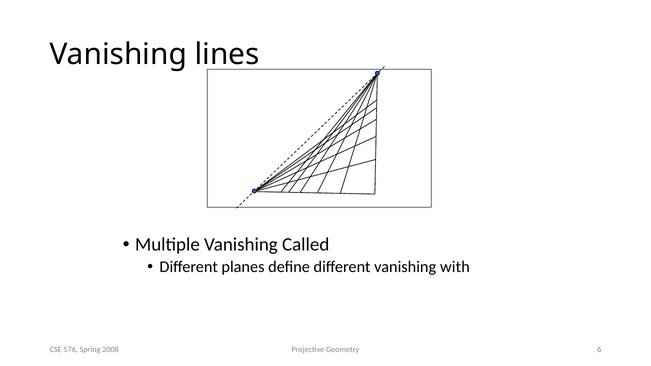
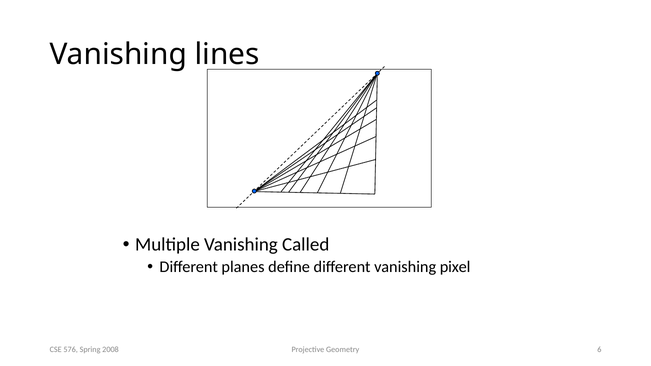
with: with -> pixel
